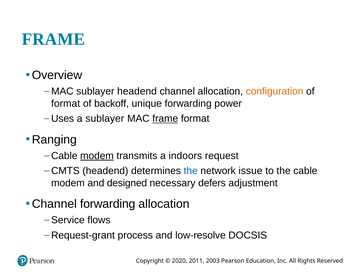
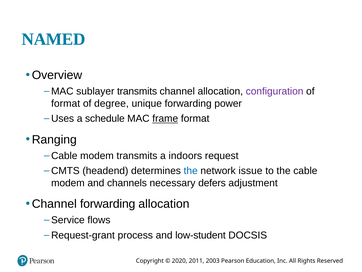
FRAME at (53, 39): FRAME -> NAMED
sublayer headend: headend -> transmits
configuration colour: orange -> purple
backoff: backoff -> degree
a sublayer: sublayer -> schedule
modem at (97, 155) underline: present -> none
designed: designed -> channels
low-resolve: low-resolve -> low-student
